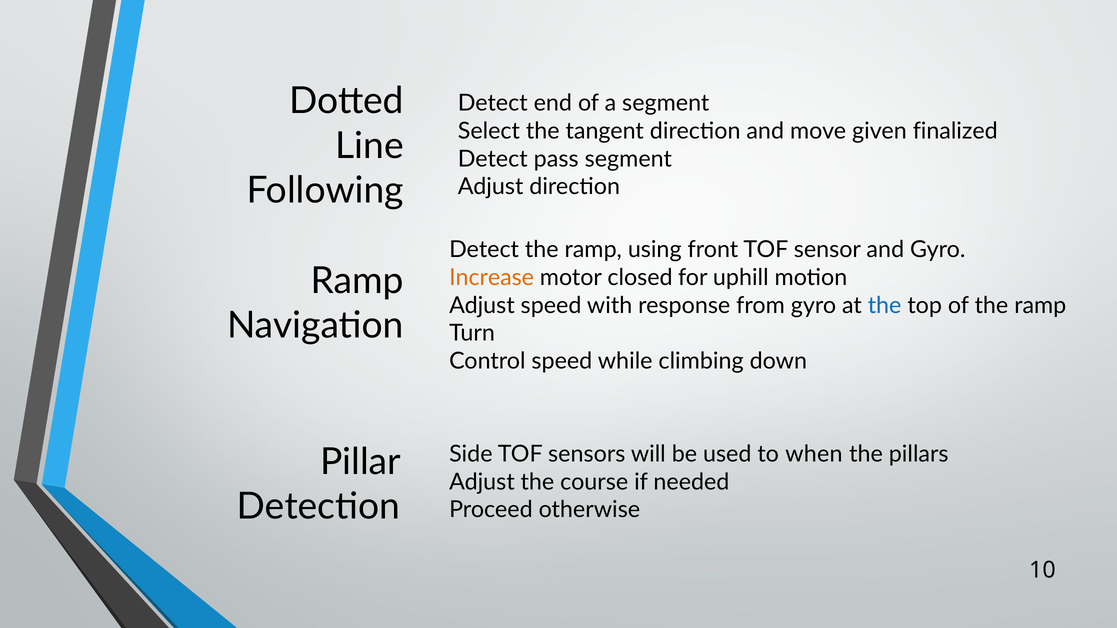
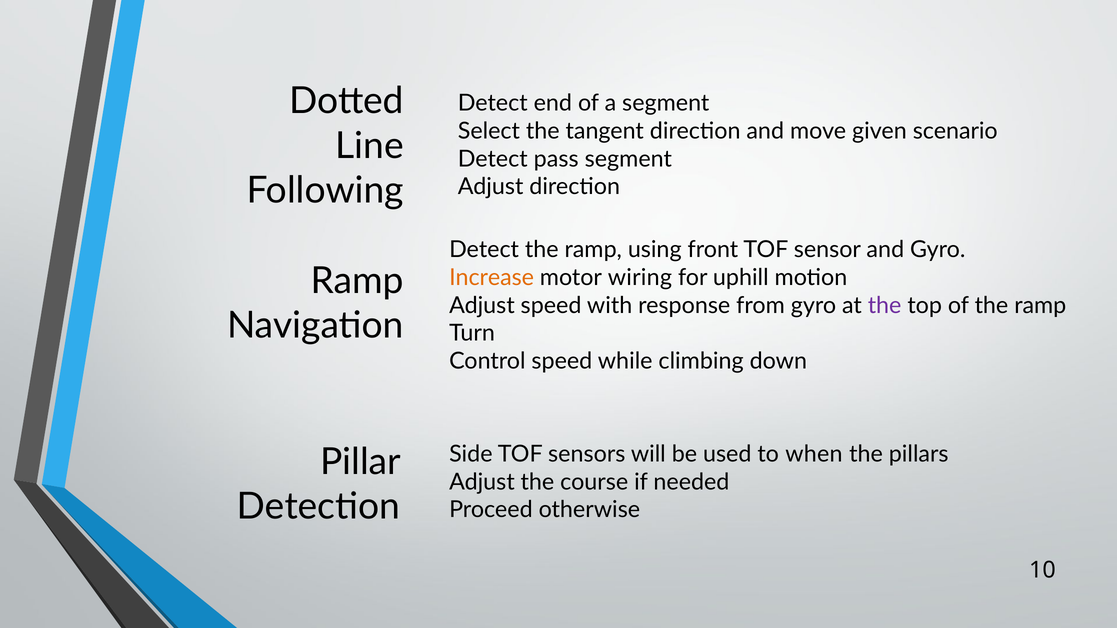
finalized: finalized -> scenario
closed: closed -> wiring
the at (885, 306) colour: blue -> purple
